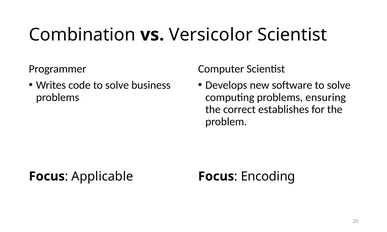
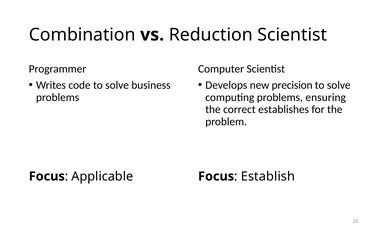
Versicolor: Versicolor -> Reduction
software: software -> precision
Encoding: Encoding -> Establish
